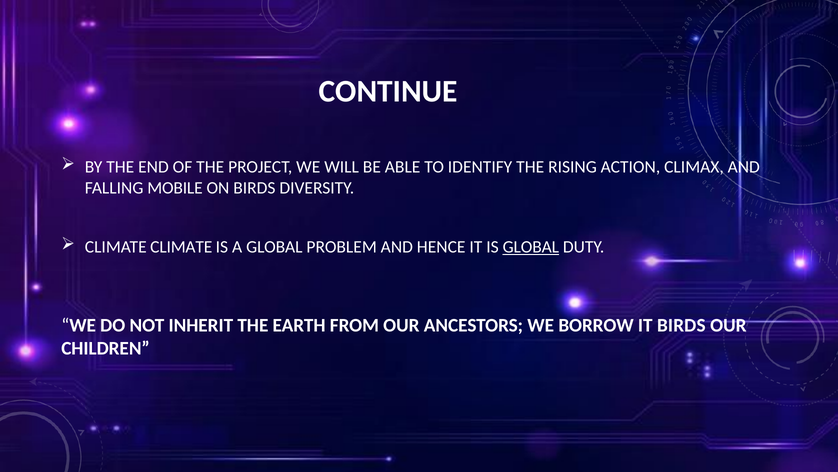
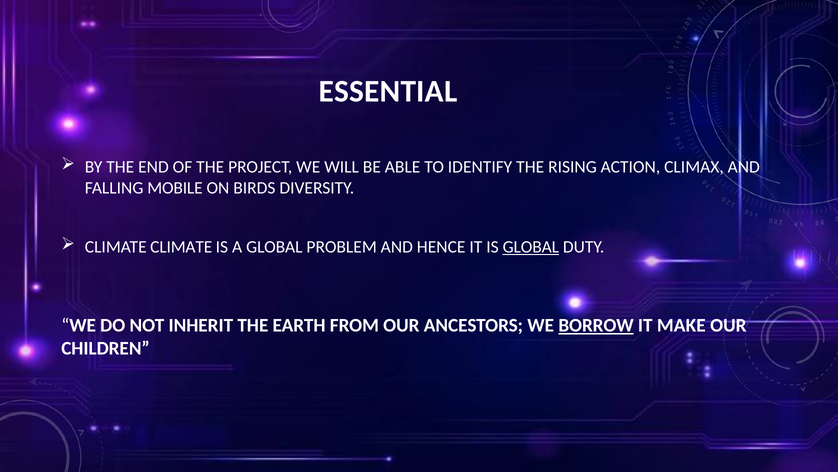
CONTINUE: CONTINUE -> ESSENTIAL
BORROW underline: none -> present
IT BIRDS: BIRDS -> MAKE
